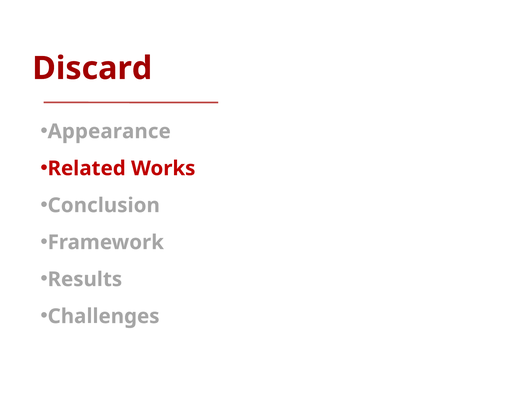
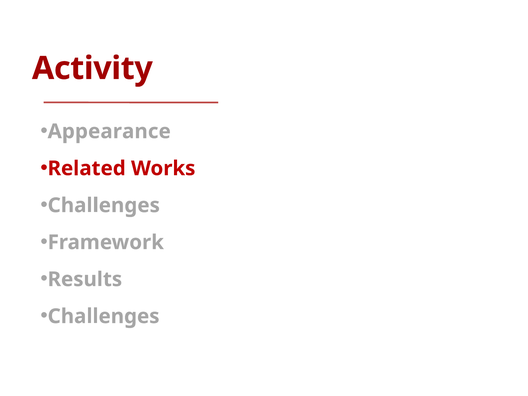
Discard: Discard -> Activity
Conclusion at (104, 205): Conclusion -> Challenges
